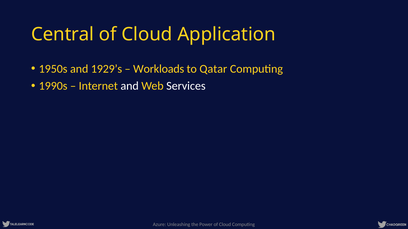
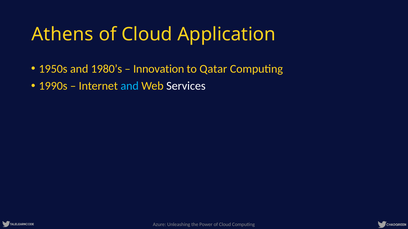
Central: Central -> Athens
1929’s: 1929’s -> 1980’s
Workloads: Workloads -> Innovation
and at (130, 86) colour: white -> light blue
